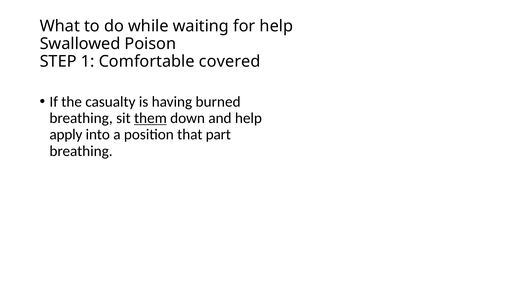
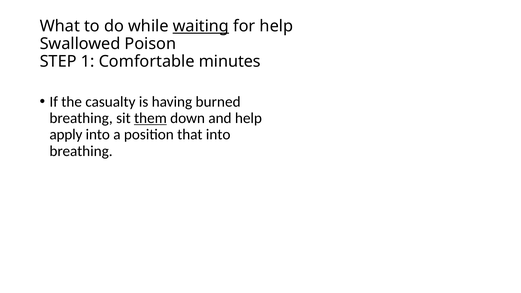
waiting underline: none -> present
covered: covered -> minutes
that part: part -> into
